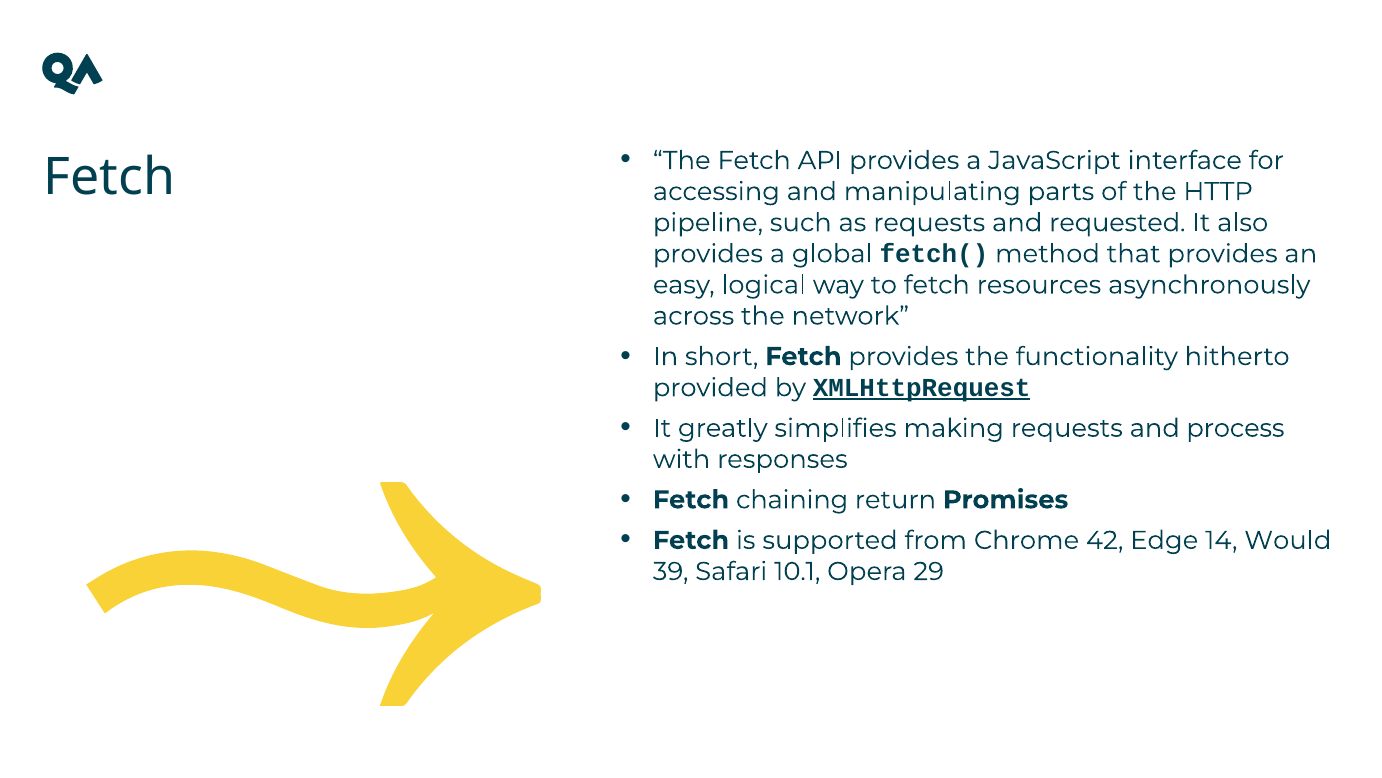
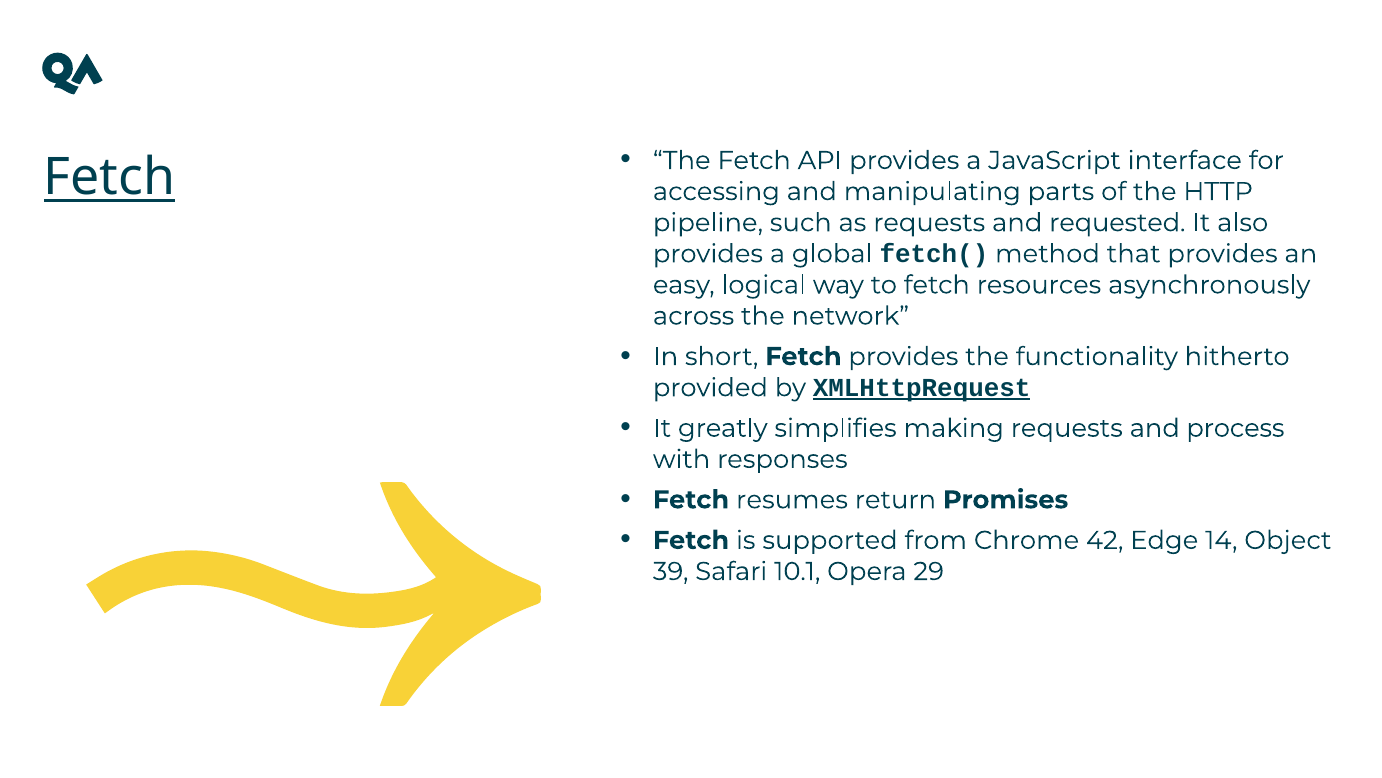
Fetch at (109, 178) underline: none -> present
chaining: chaining -> resumes
Would: Would -> Object
